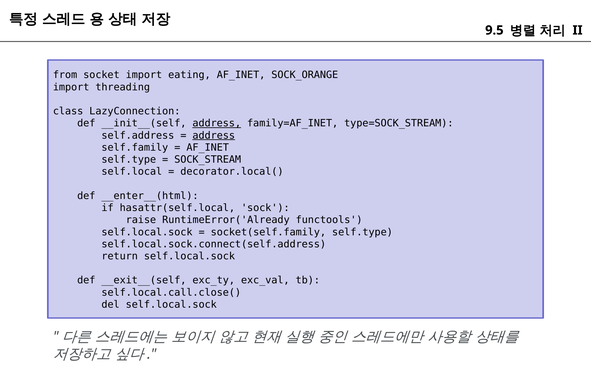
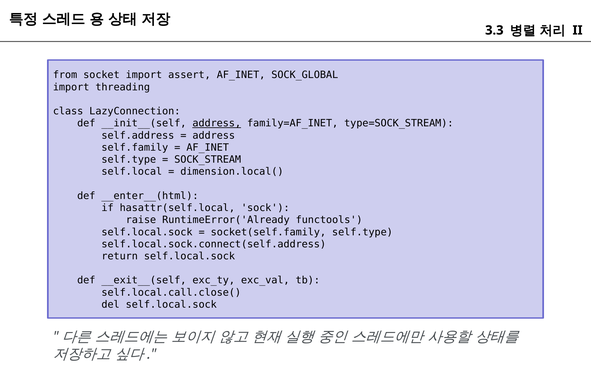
9.5: 9.5 -> 3.3
eating: eating -> assert
SOCK_ORANGE: SOCK_ORANGE -> SOCK_GLOBAL
address at (214, 135) underline: present -> none
decorator.local(: decorator.local( -> dimension.local(
